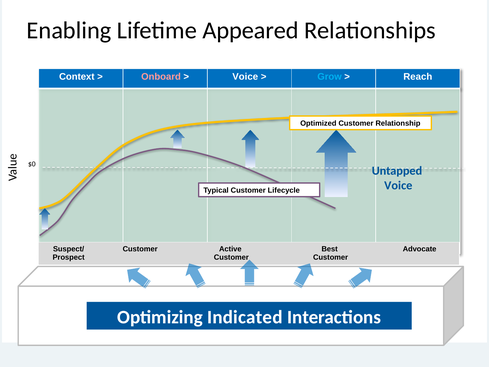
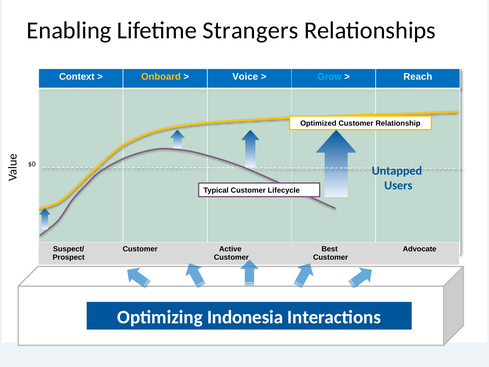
Appeared: Appeared -> Strangers
Onboard colour: pink -> yellow
Voice at (398, 185): Voice -> Users
Indicated: Indicated -> Indonesia
